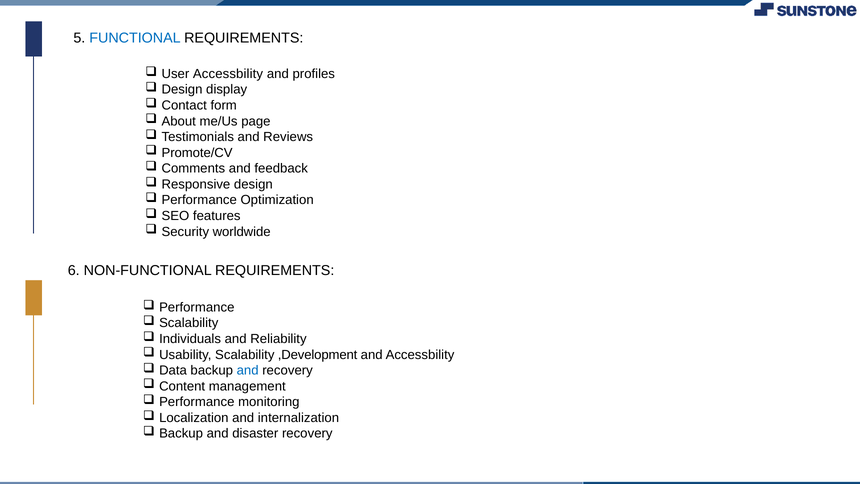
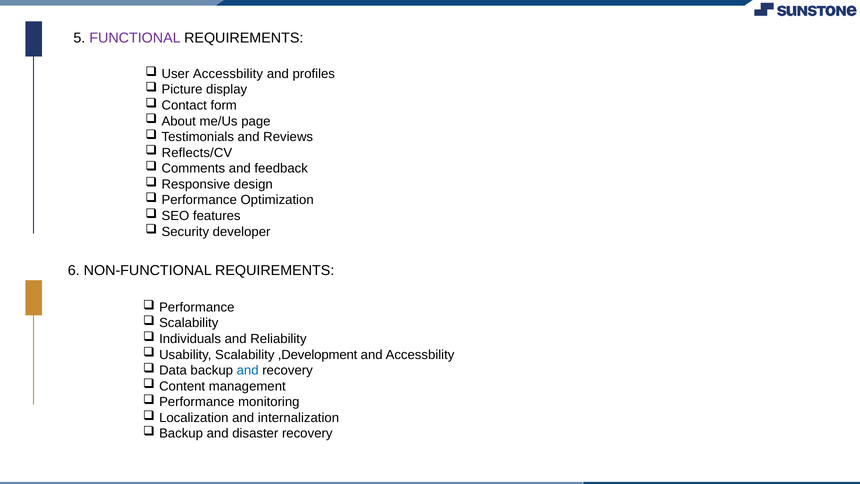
FUNCTIONAL colour: blue -> purple
Design at (182, 90): Design -> Picture
Promote/CV: Promote/CV -> Reflects/CV
worldwide: worldwide -> developer
